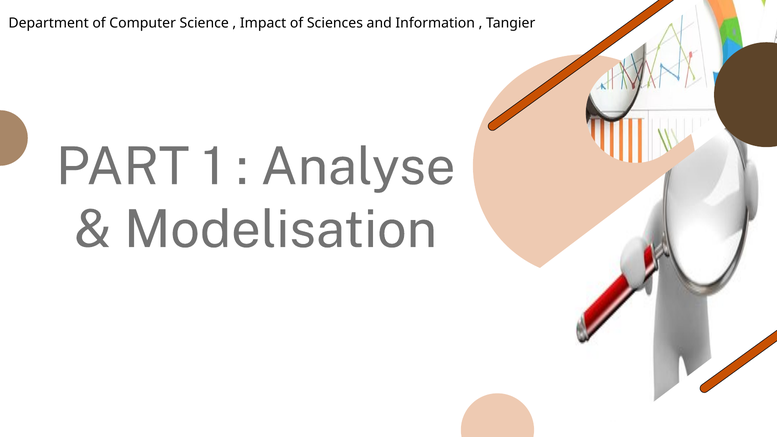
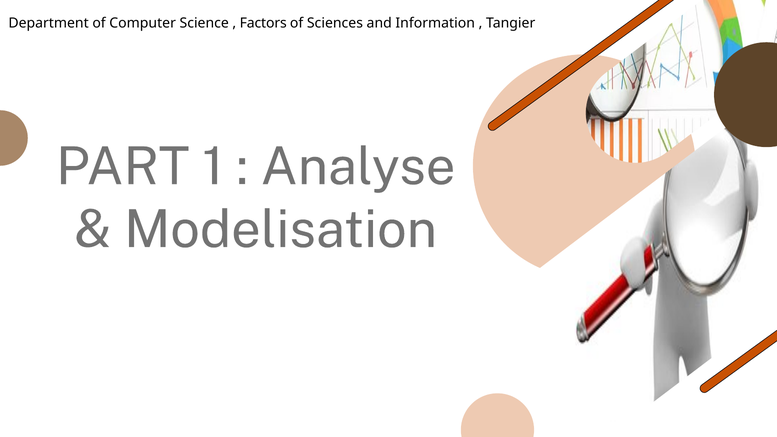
Impact: Impact -> Factors
